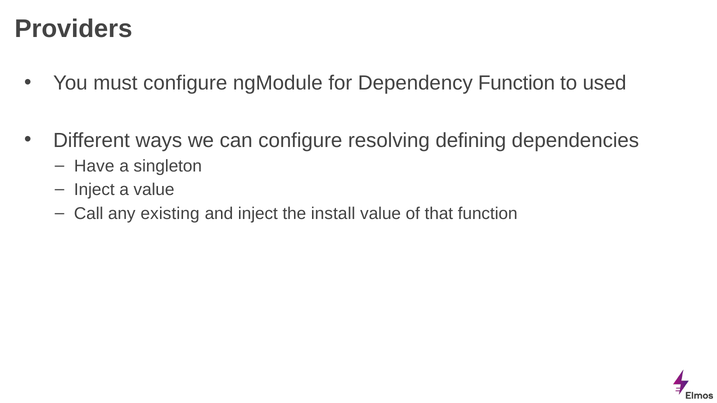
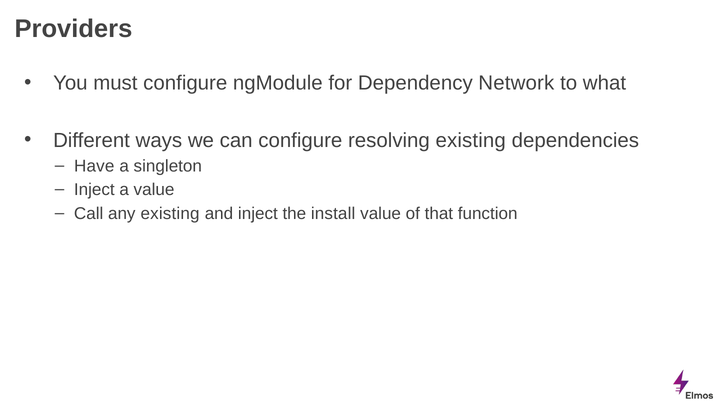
Dependency Function: Function -> Network
used: used -> what
resolving defining: defining -> existing
